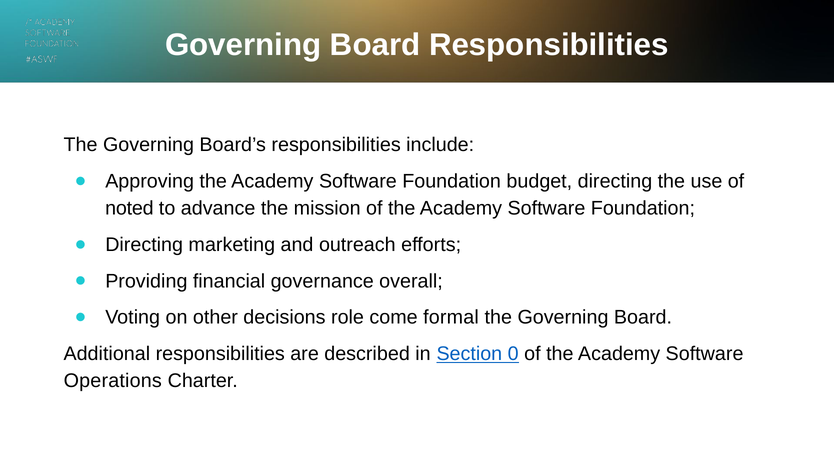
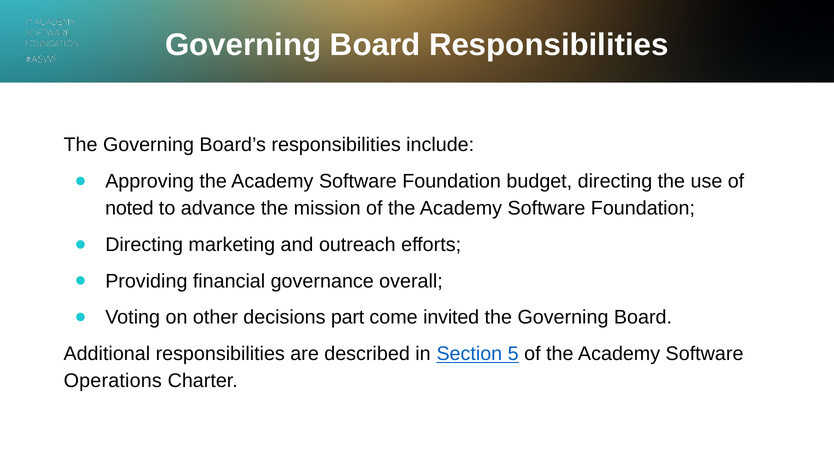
role: role -> part
formal: formal -> invited
0: 0 -> 5
